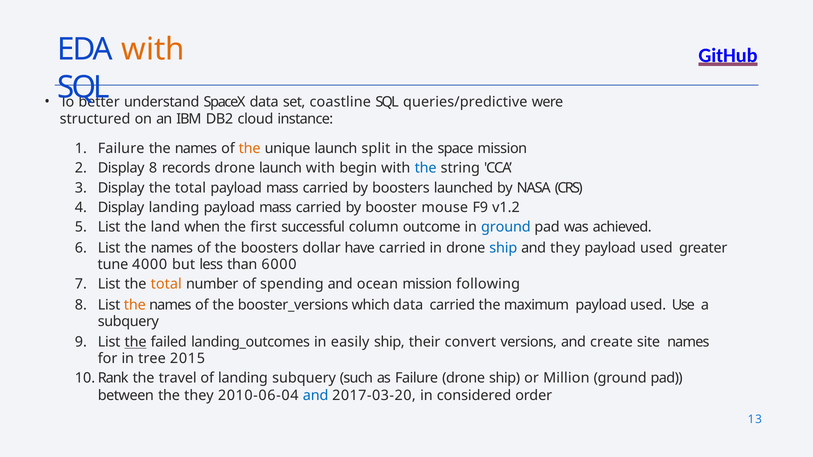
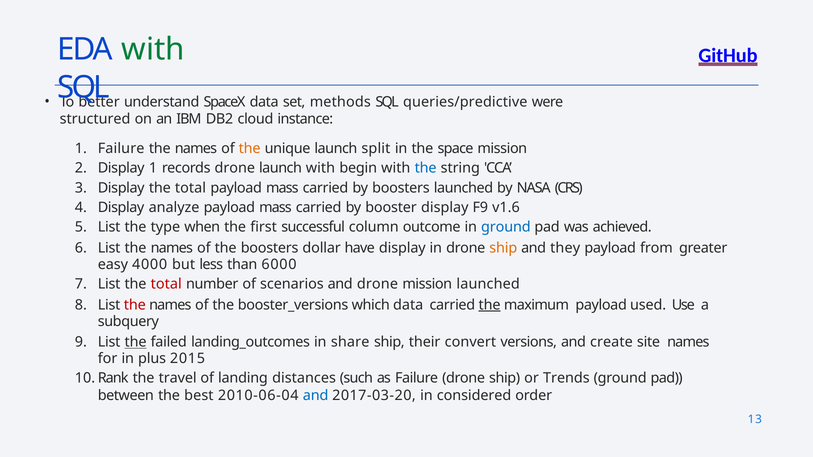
with at (153, 50) colour: orange -> green
coastline: coastline -> methods
Display 8: 8 -> 1
Display landing: landing -> analyze
booster mouse: mouse -> display
v1.2: v1.2 -> v1.6
land: land -> type
have carried: carried -> display
ship at (503, 248) colour: blue -> orange
used at (656, 248): used -> from
tune: tune -> easy
total at (166, 284) colour: orange -> red
spending: spending -> scenarios
and ocean: ocean -> drone
mission following: following -> launched
the at (135, 305) colour: orange -> red
the at (490, 305) underline: none -> present
easily: easily -> share
tree: tree -> plus
landing subquery: subquery -> distances
Million: Million -> Trends
the they: they -> best
